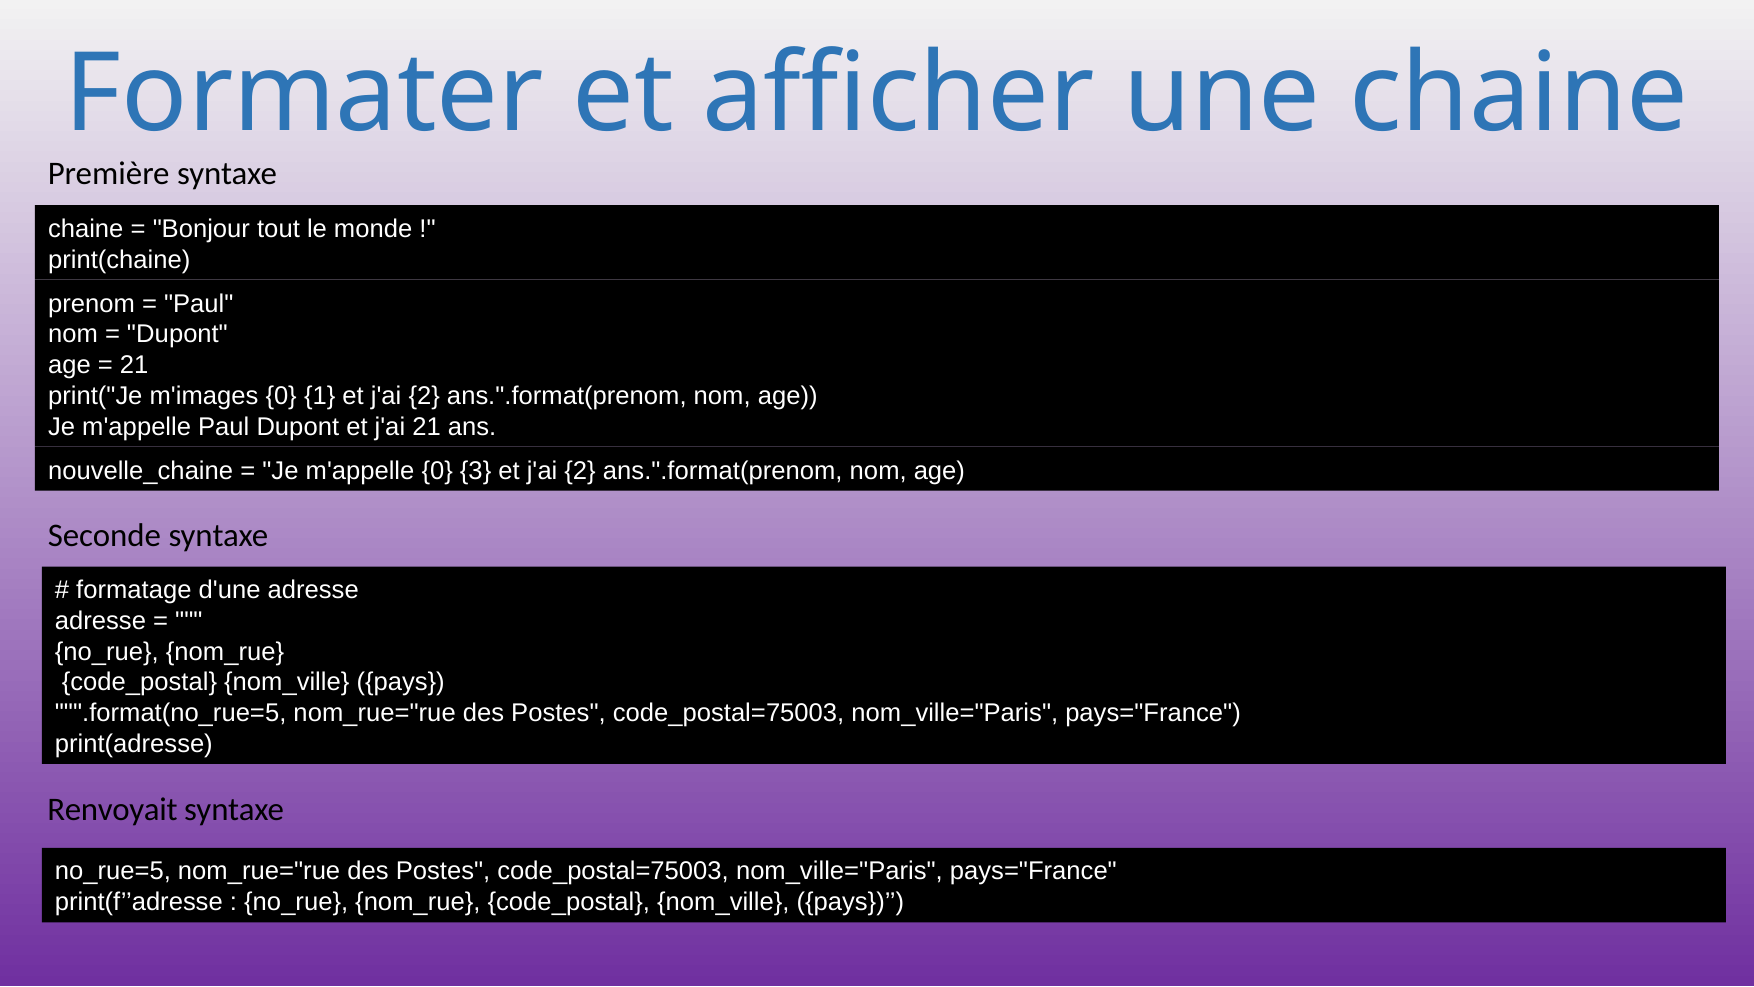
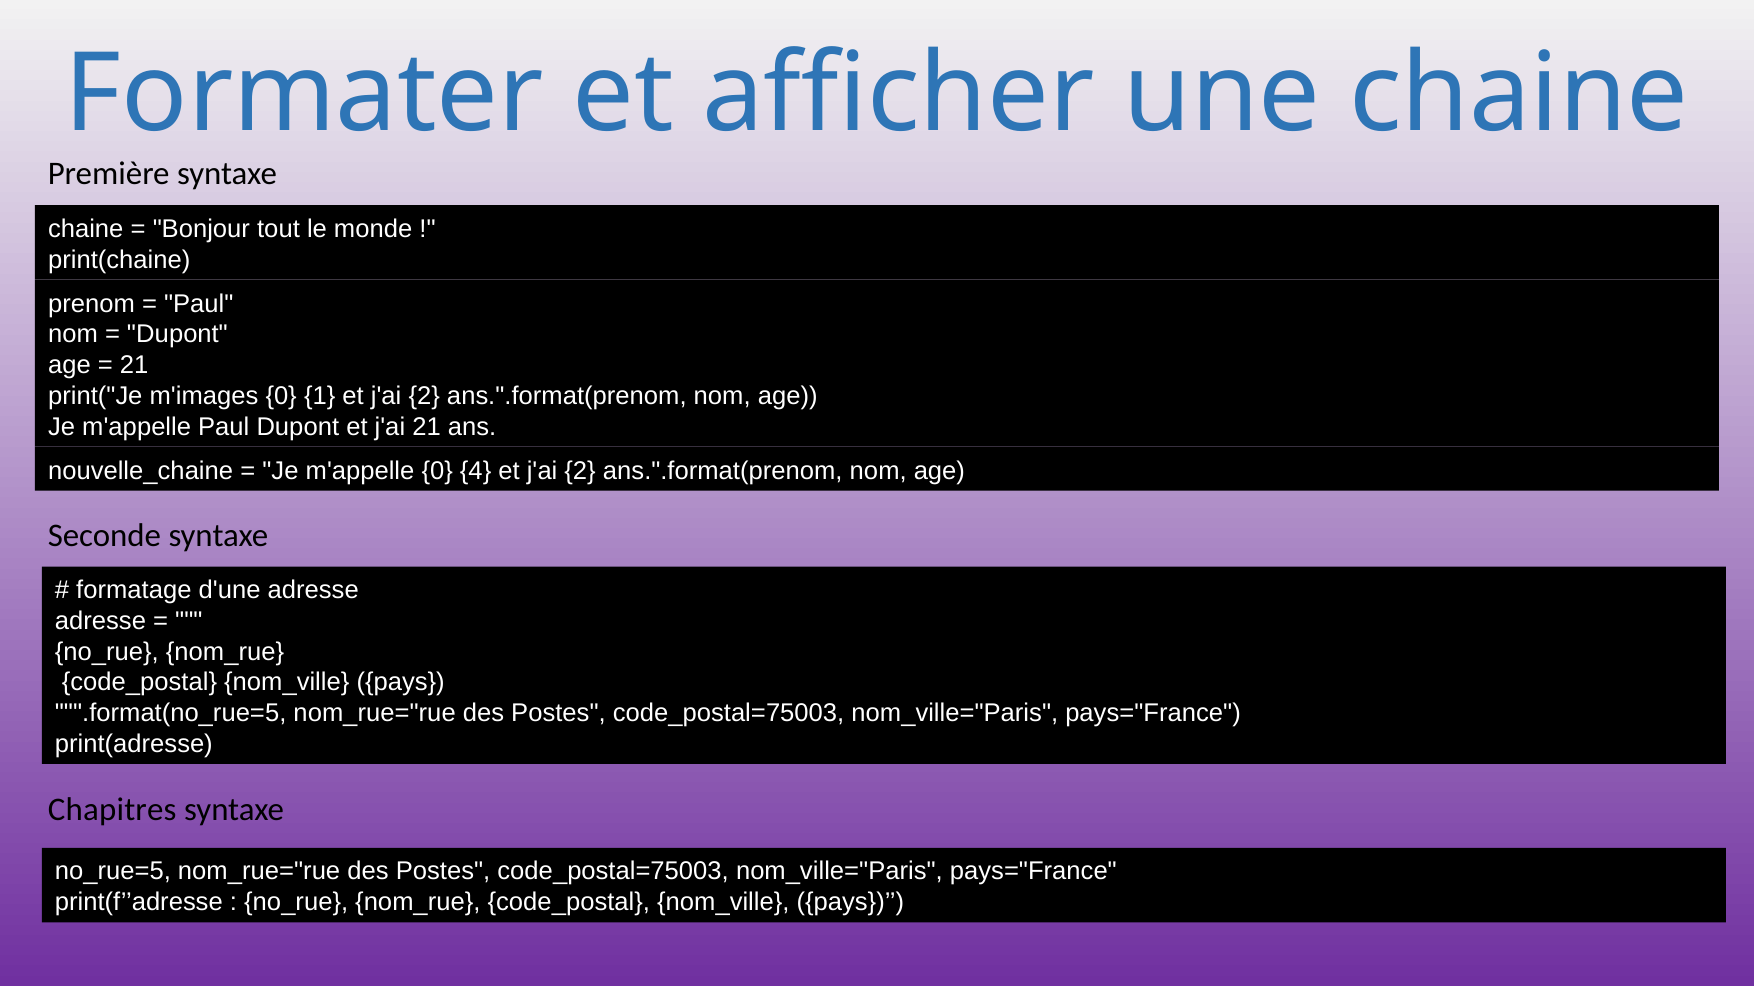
3: 3 -> 4
Renvoyait: Renvoyait -> Chapitres
